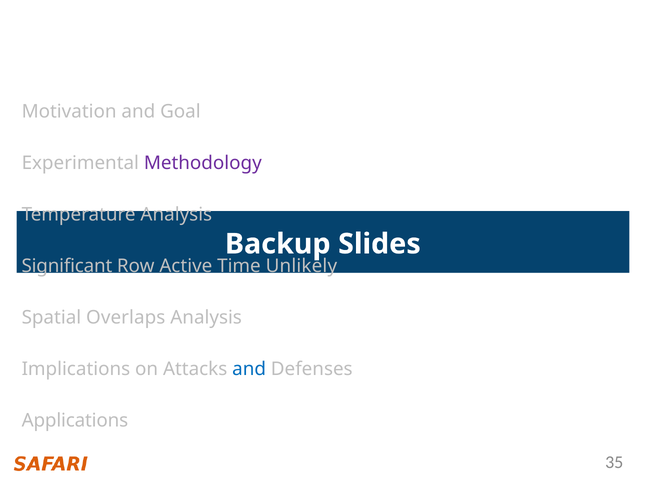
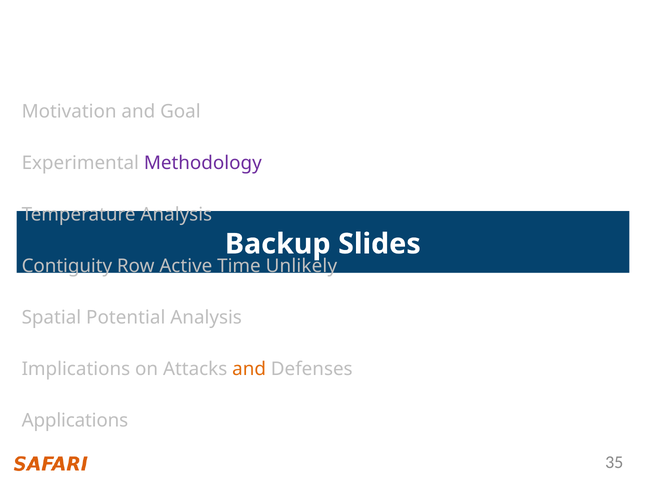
Significant: Significant -> Contiguity
Overlaps: Overlaps -> Potential
and at (249, 369) colour: blue -> orange
